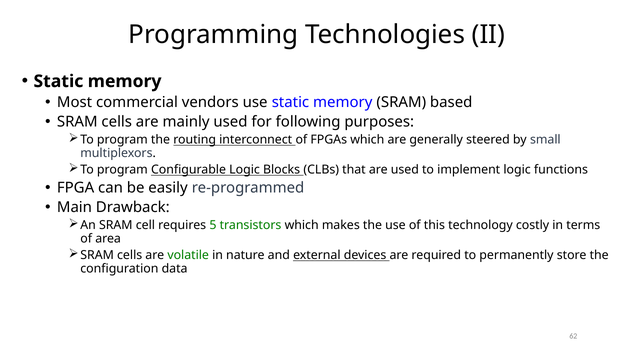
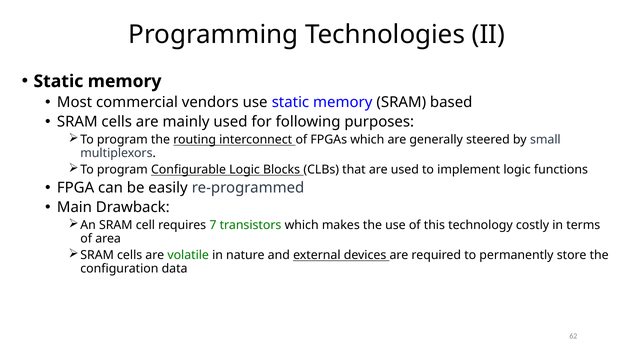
5: 5 -> 7
